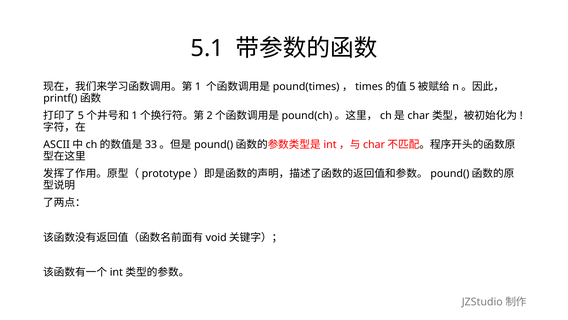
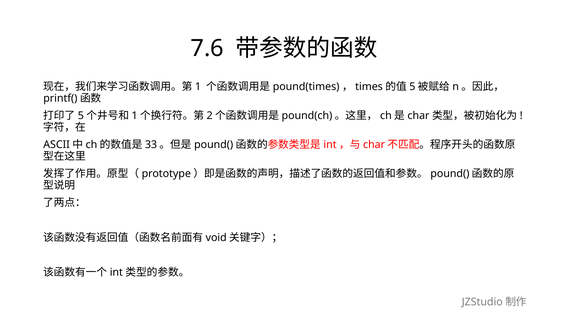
5.1: 5.1 -> 7.6
